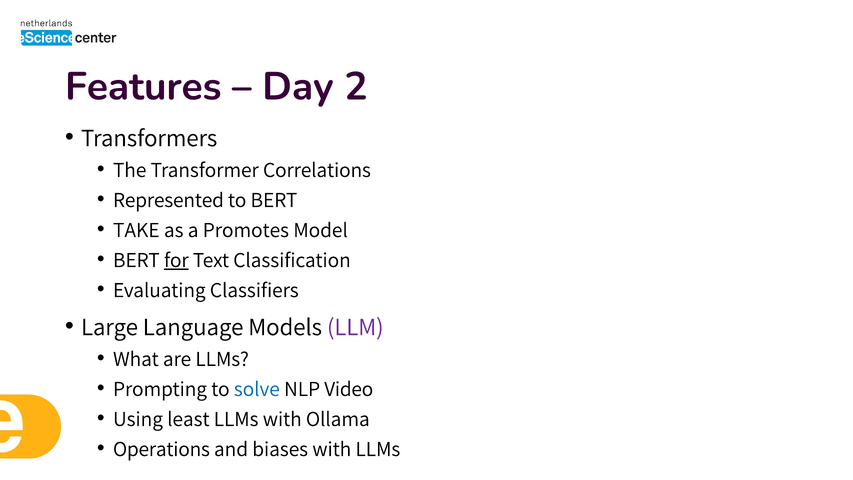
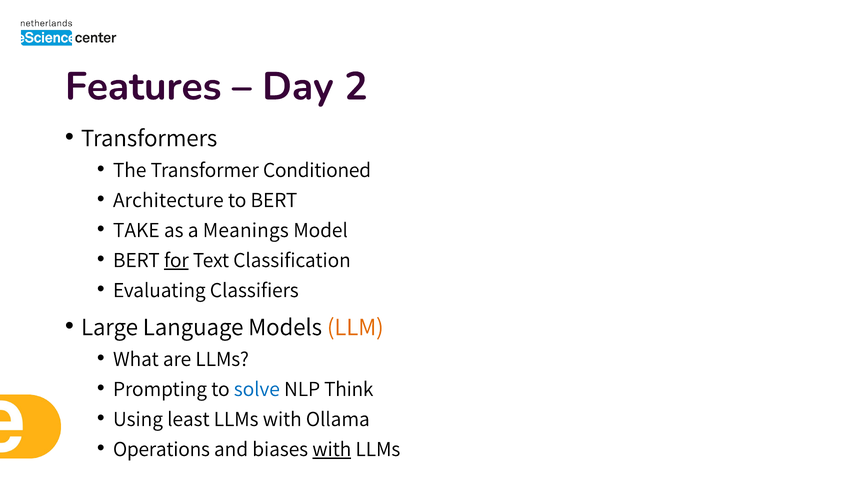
Correlations: Correlations -> Conditioned
Represented: Represented -> Architecture
Promotes: Promotes -> Meanings
LLM colour: purple -> orange
Video: Video -> Think
with at (332, 449) underline: none -> present
